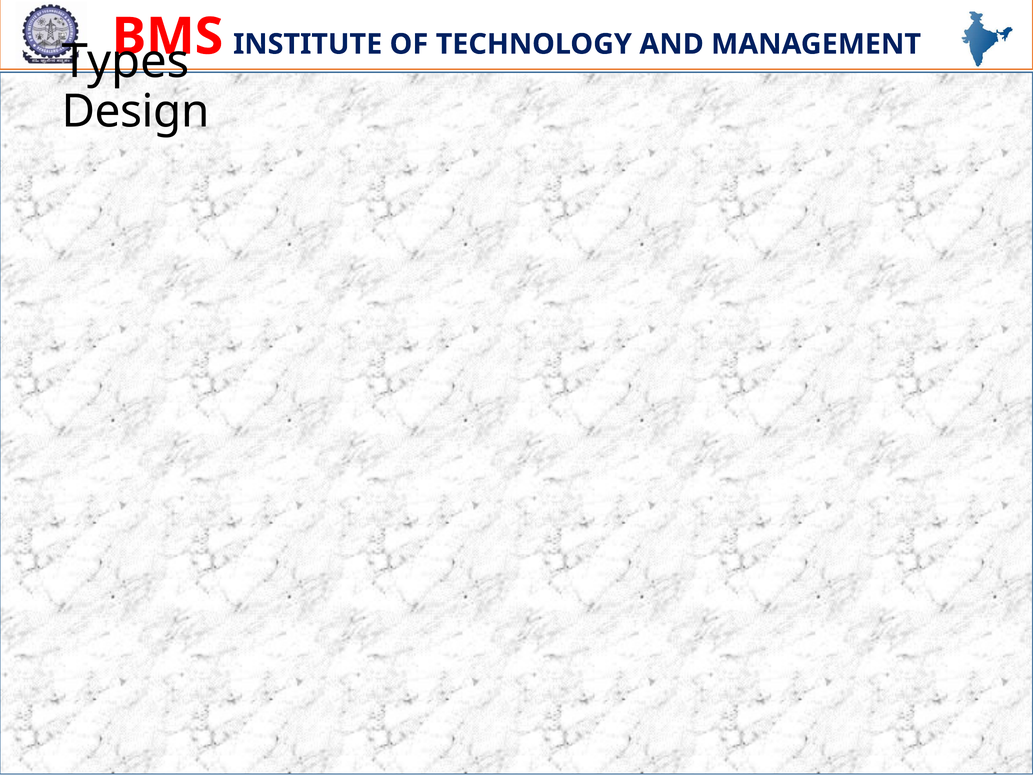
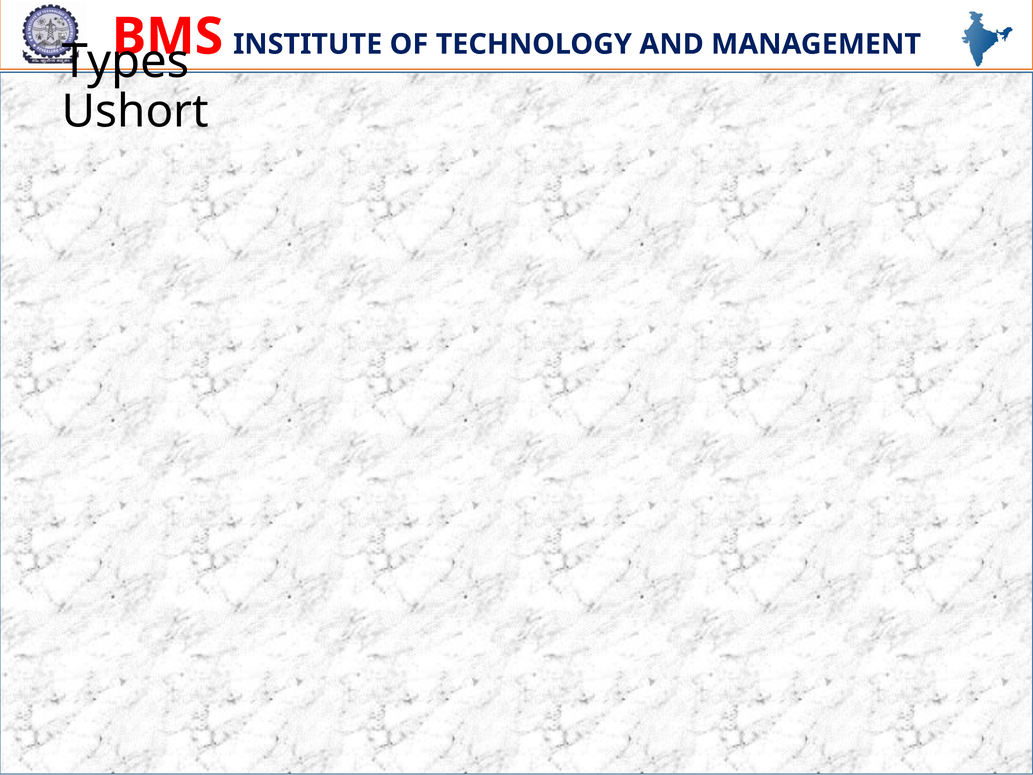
Design: Design -> Ushort
